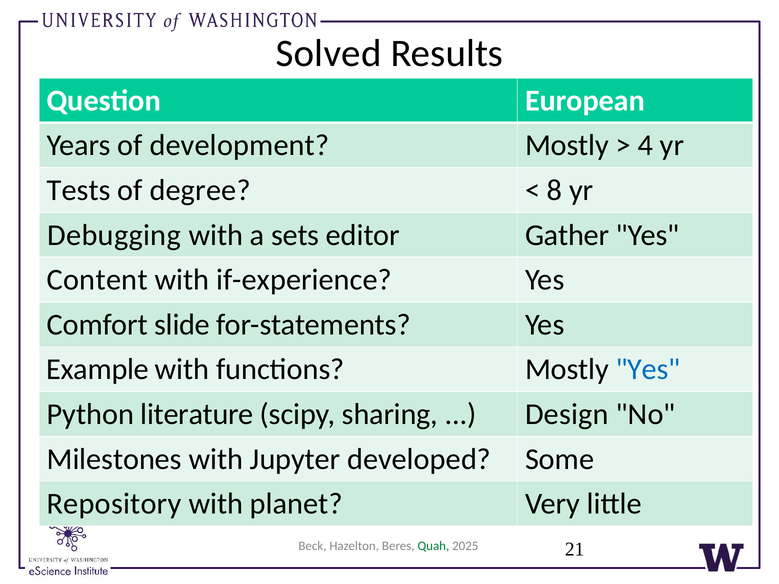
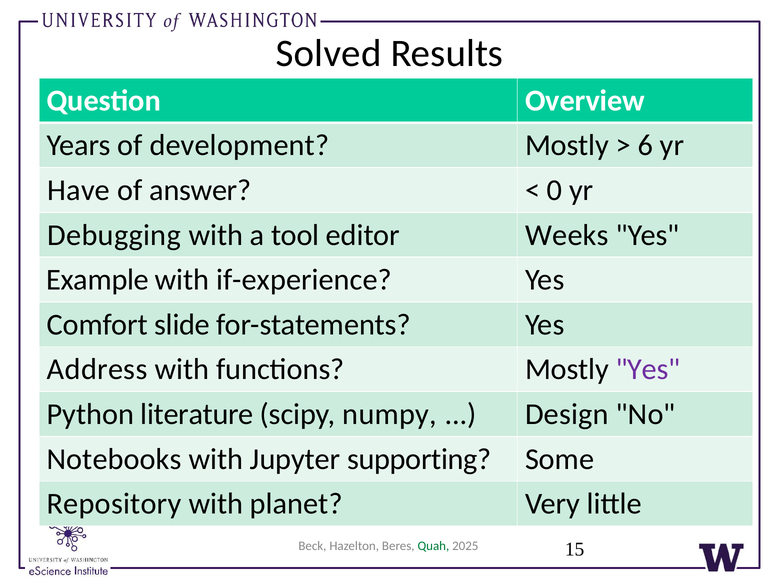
European: European -> Overview
4: 4 -> 6
Tests: Tests -> Have
degree: degree -> answer
8: 8 -> 0
sets: sets -> tool
Gather: Gather -> Weeks
Content: Content -> Example
Example: Example -> Address
Yes at (648, 370) colour: blue -> purple
sharing: sharing -> numpy
Milestones: Milestones -> Notebooks
developed: developed -> supporting
21: 21 -> 15
